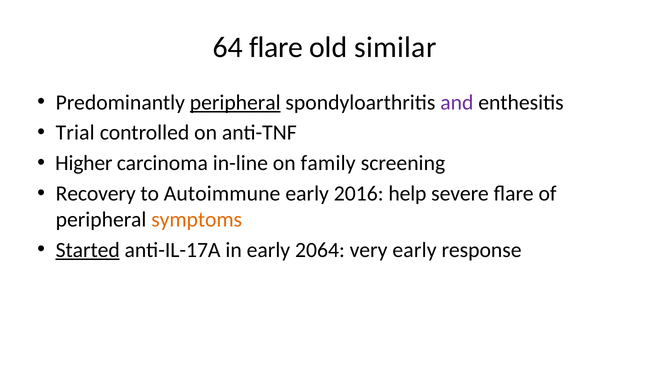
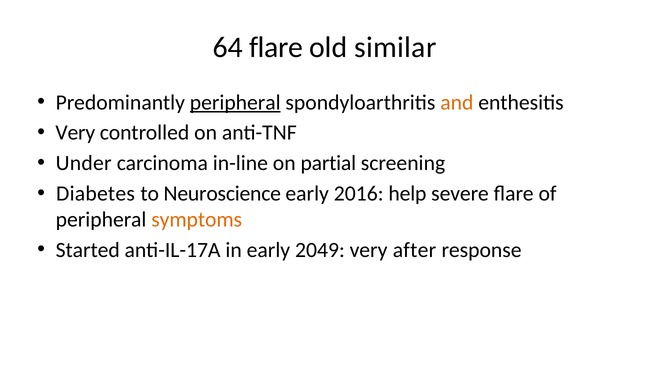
and colour: purple -> orange
Trial at (75, 133): Trial -> Very
Higher: Higher -> Under
family: family -> partial
Recovery: Recovery -> Diabetes
Autoimmune: Autoimmune -> Neuroscience
Started underline: present -> none
2064: 2064 -> 2049
very early: early -> after
